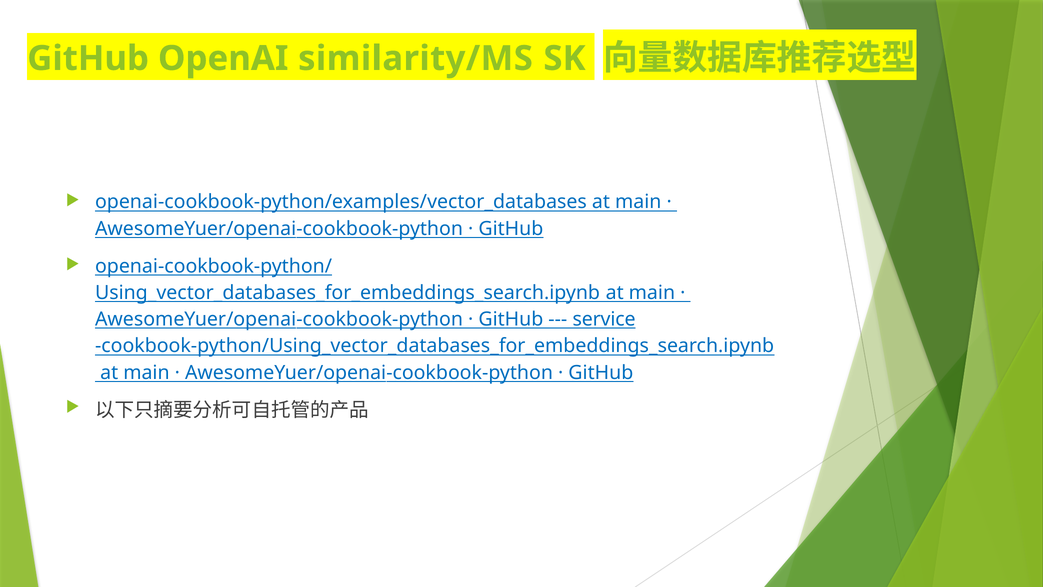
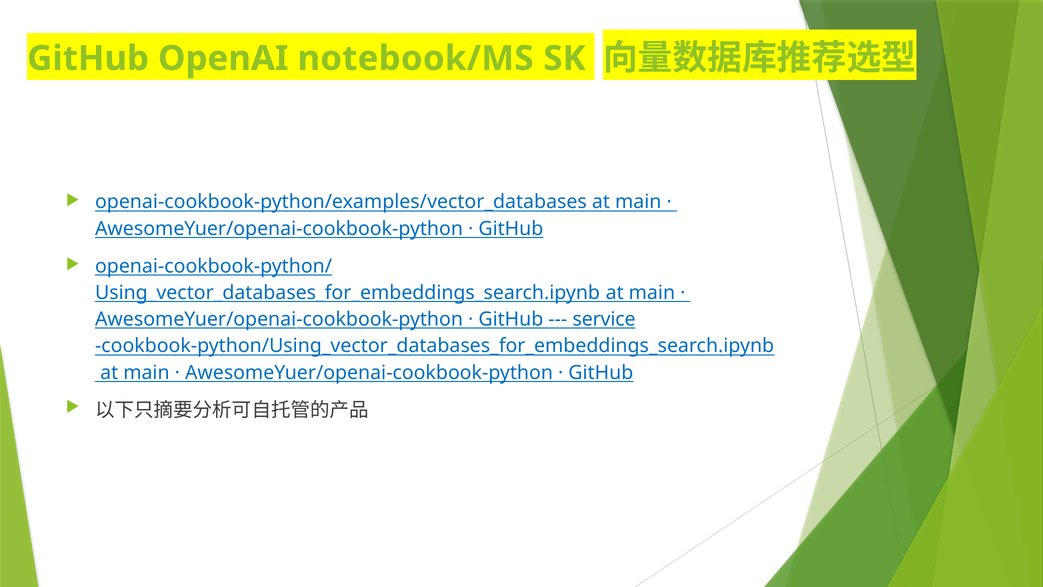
similarity/MS: similarity/MS -> notebook/MS
